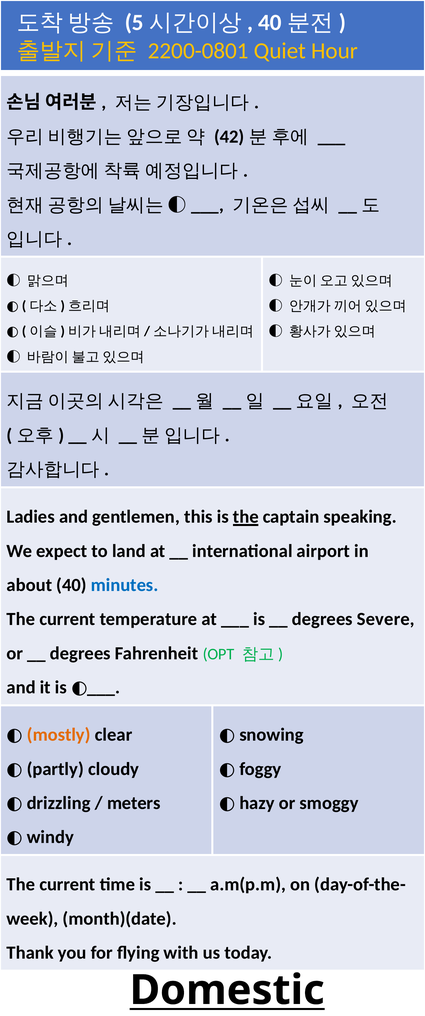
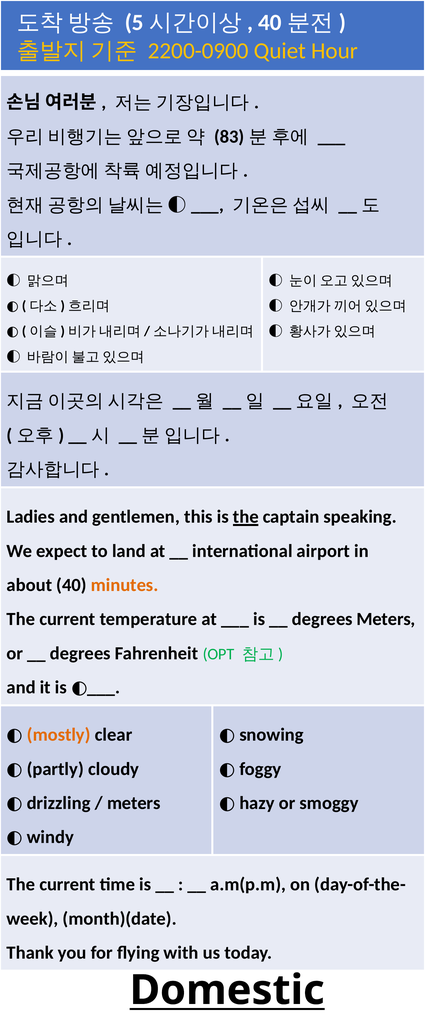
2200-0801: 2200-0801 -> 2200-0900
42: 42 -> 83
minutes colour: blue -> orange
degrees Severe: Severe -> Meters
